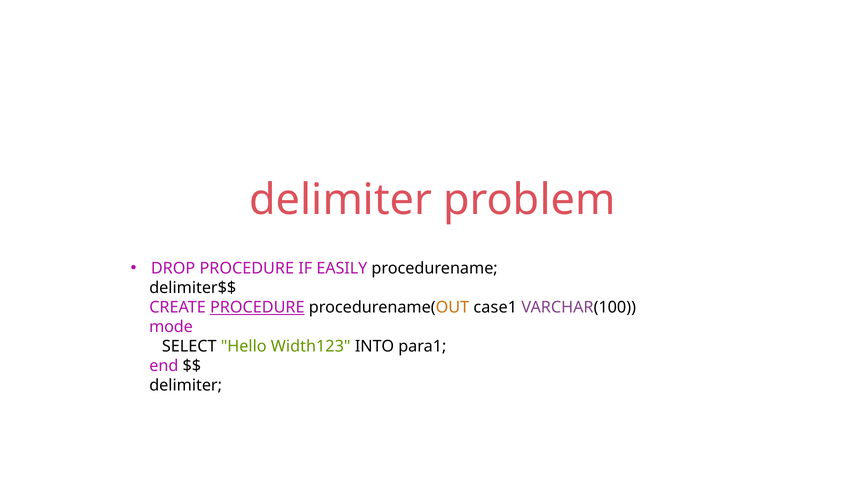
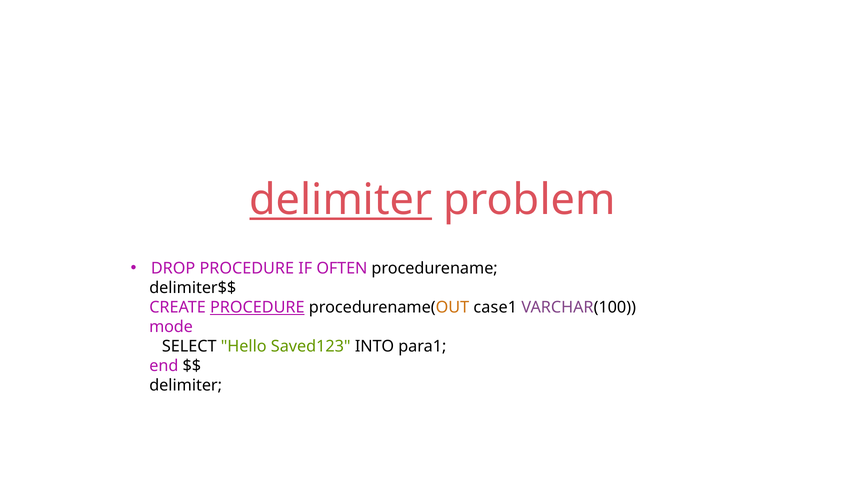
delimiter at (341, 200) underline: none -> present
EASILY: EASILY -> OFTEN
Width123: Width123 -> Saved123
